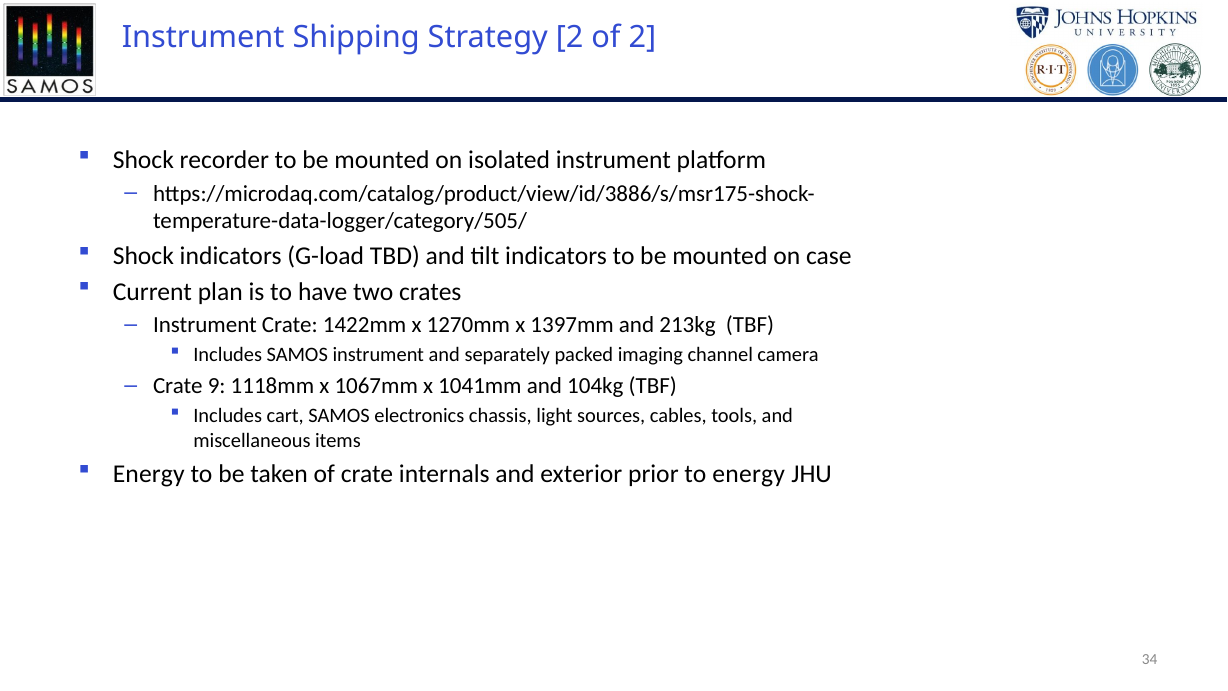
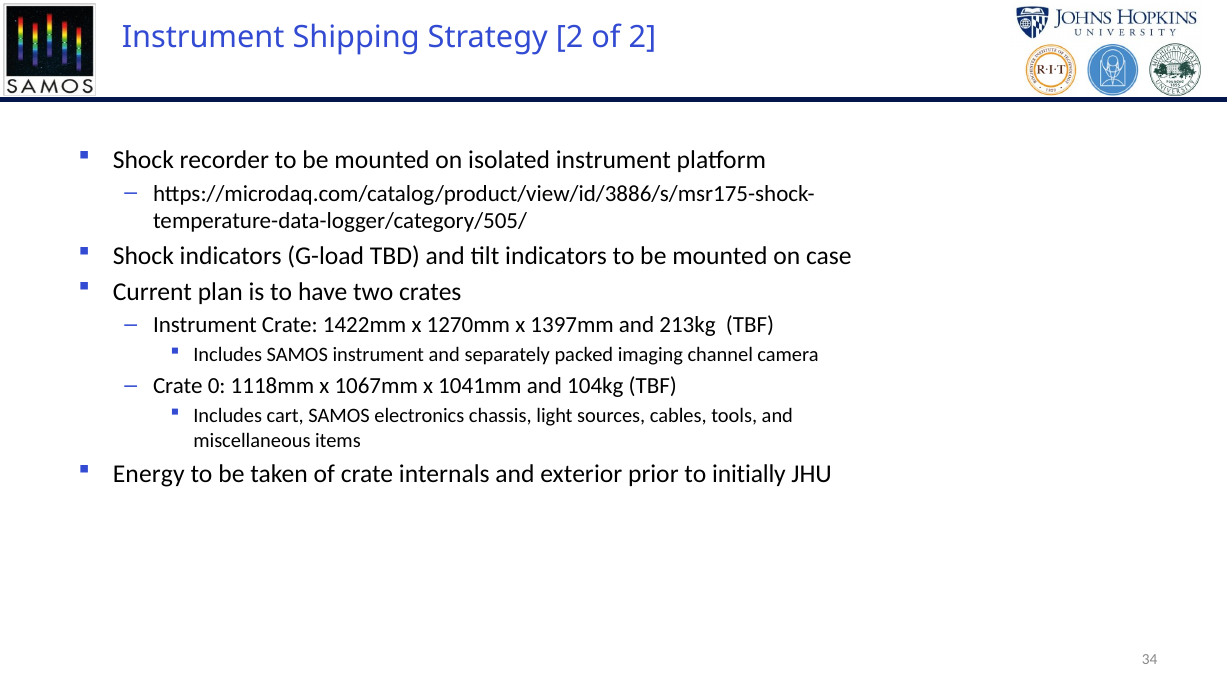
9: 9 -> 0
to energy: energy -> initially
